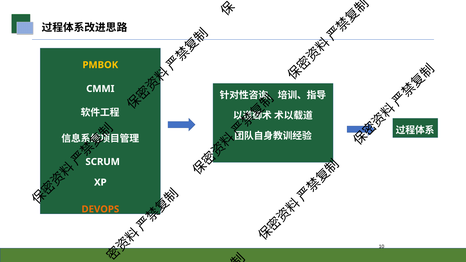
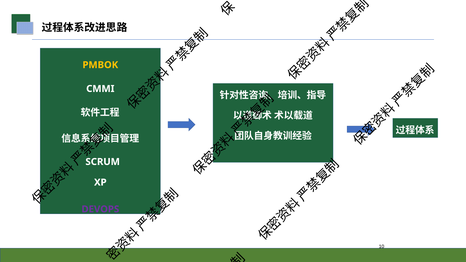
DEVOPS colour: orange -> purple
